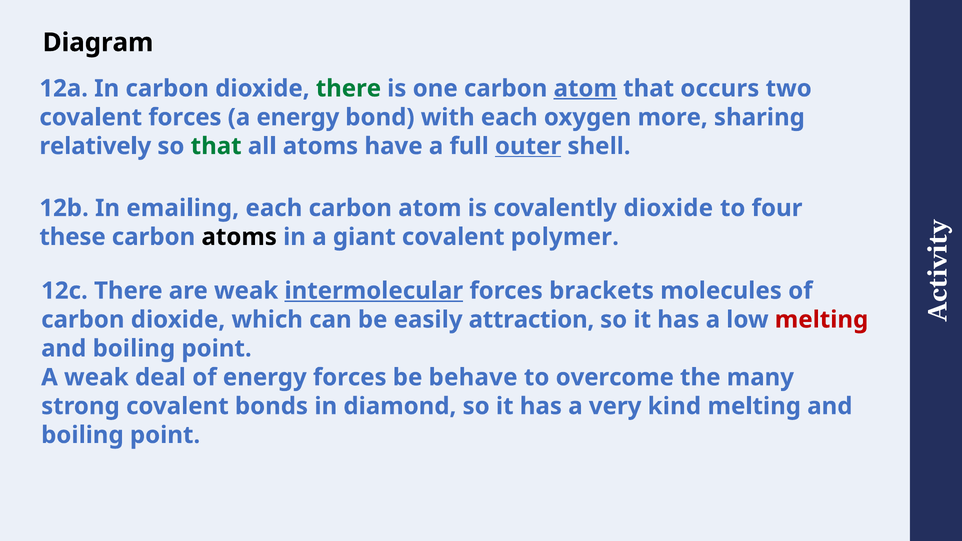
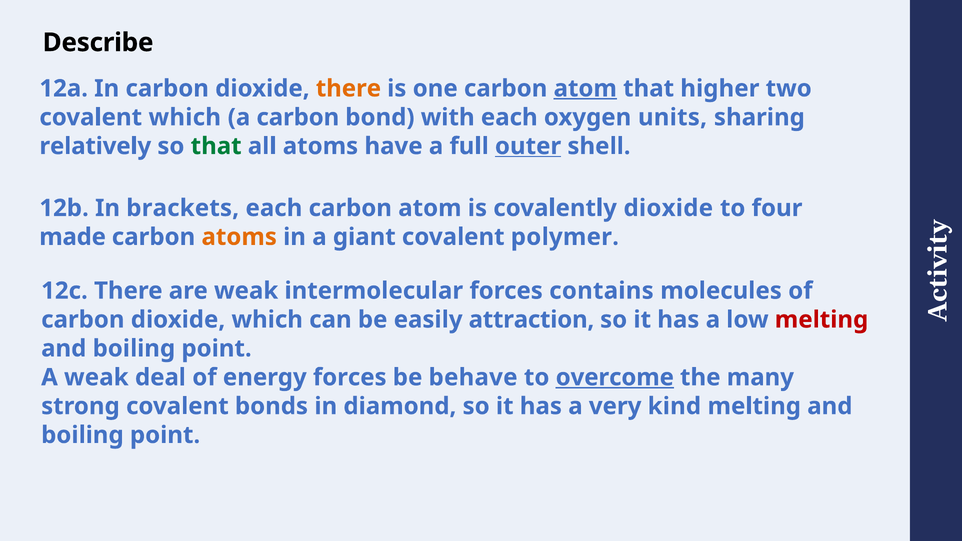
Diagram: Diagram -> Describe
there at (348, 88) colour: green -> orange
occurs: occurs -> higher
covalent forces: forces -> which
a energy: energy -> carbon
more: more -> units
emailing: emailing -> brackets
these: these -> made
atoms at (239, 237) colour: black -> orange
intermolecular underline: present -> none
brackets: brackets -> contains
overcome underline: none -> present
